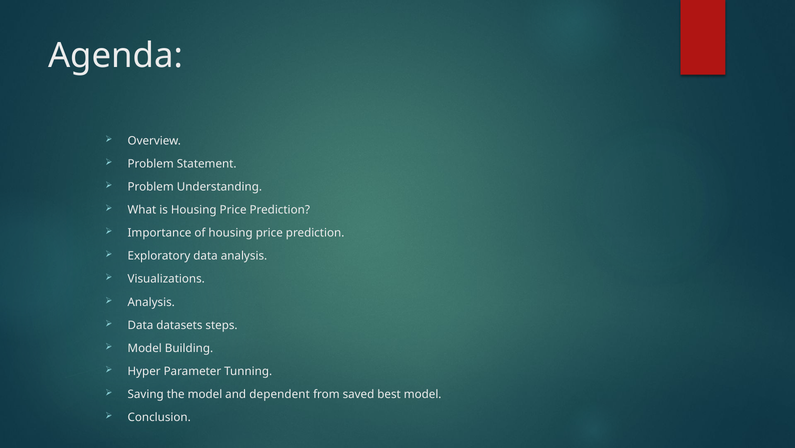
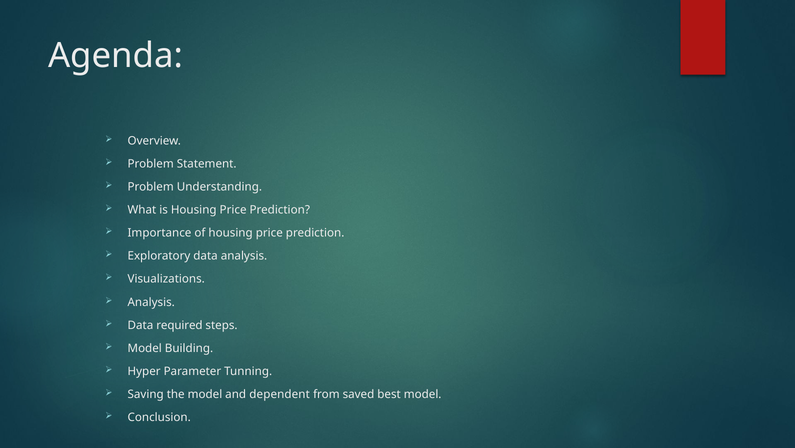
datasets: datasets -> required
